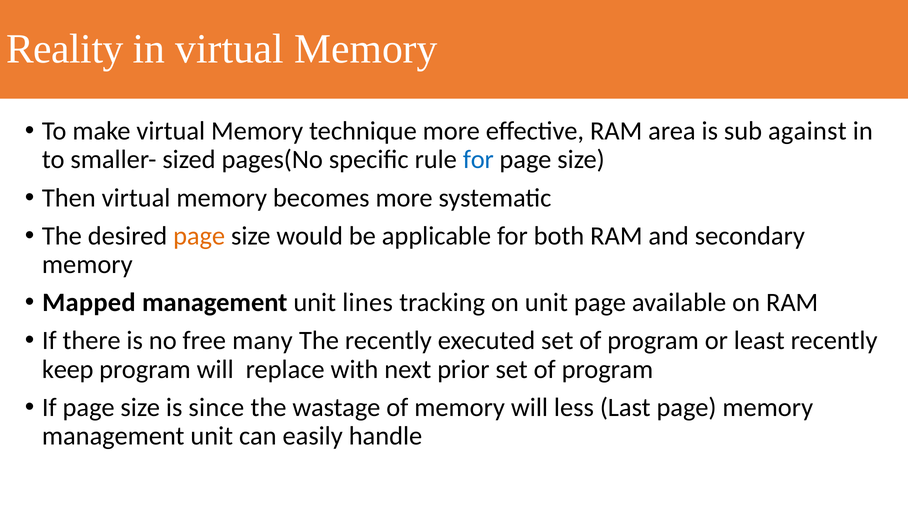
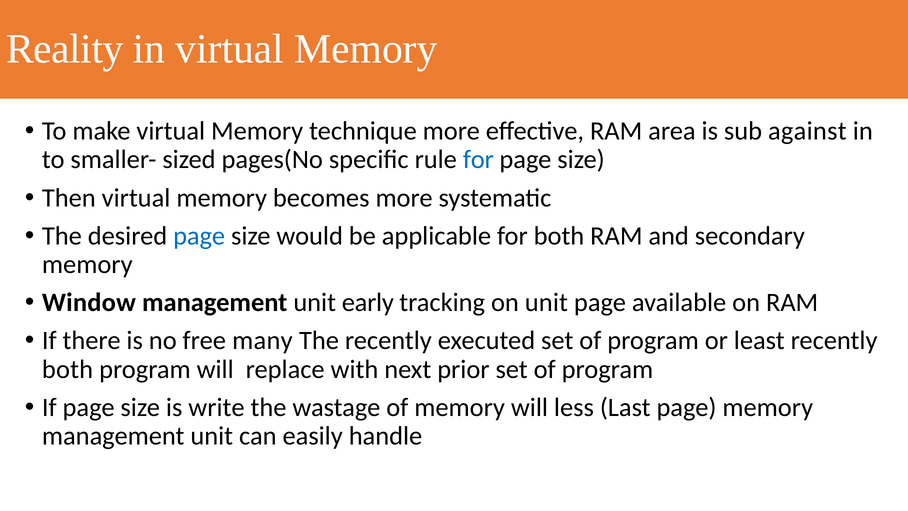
page at (199, 236) colour: orange -> blue
Mapped: Mapped -> Window
lines: lines -> early
keep at (68, 369): keep -> both
since: since -> write
